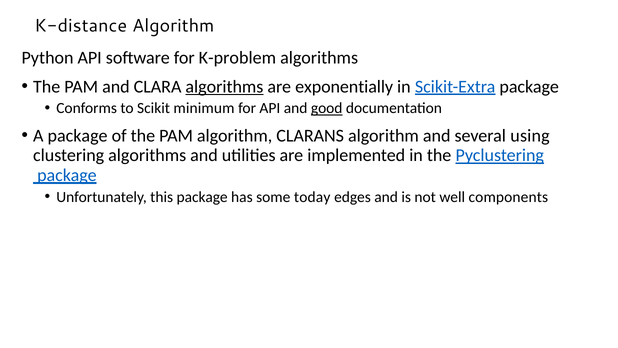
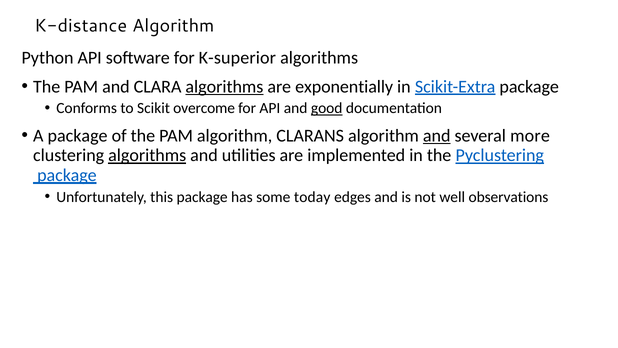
K-problem: K-problem -> K-superior
minimum: minimum -> overcome
and at (437, 135) underline: none -> present
using: using -> more
algorithms at (147, 155) underline: none -> present
components: components -> observations
